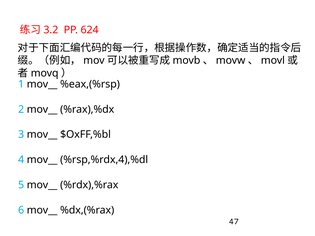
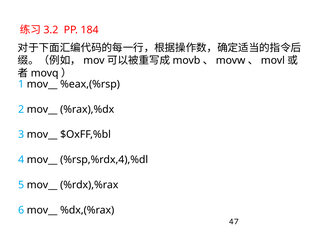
624: 624 -> 184
